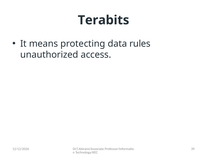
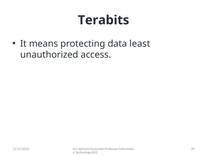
rules: rules -> least
